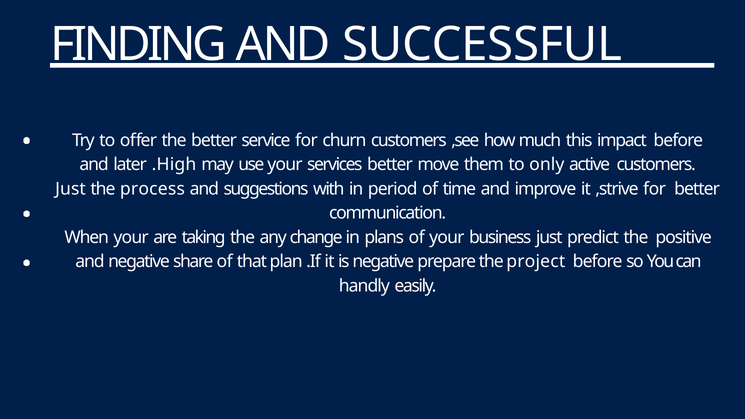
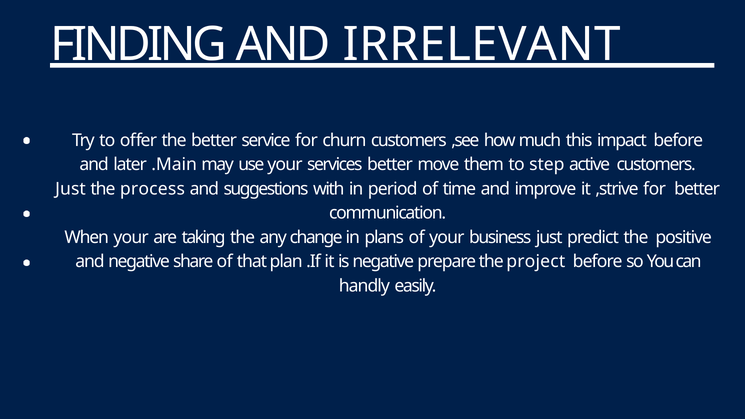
SUCCESSFUL: SUCCESSFUL -> IRRELEVANT
.High: .High -> .Main
only: only -> step
